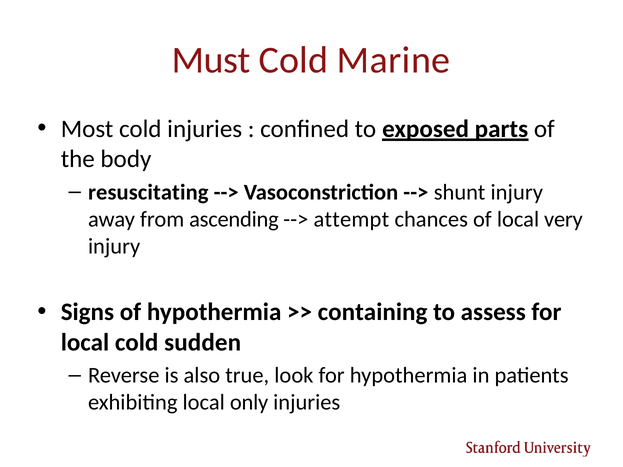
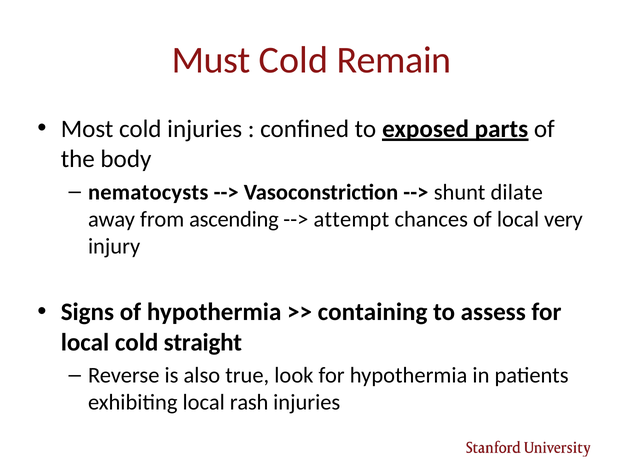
Marine: Marine -> Remain
resuscitating: resuscitating -> nematocysts
shunt injury: injury -> dilate
sudden: sudden -> straight
only: only -> rash
